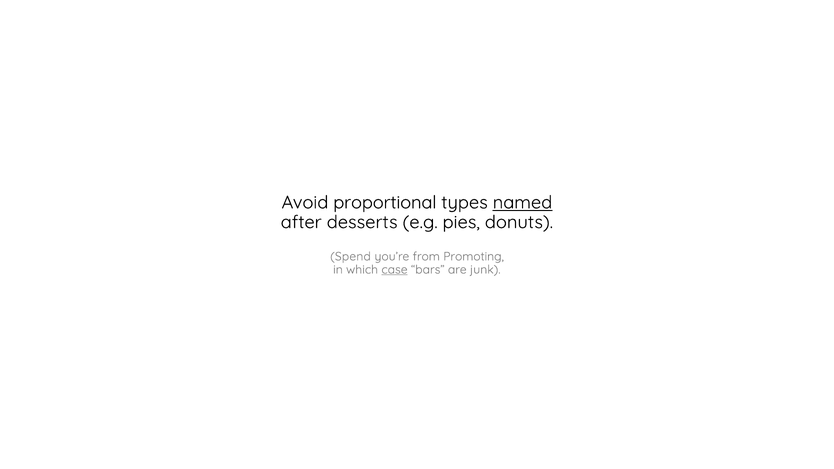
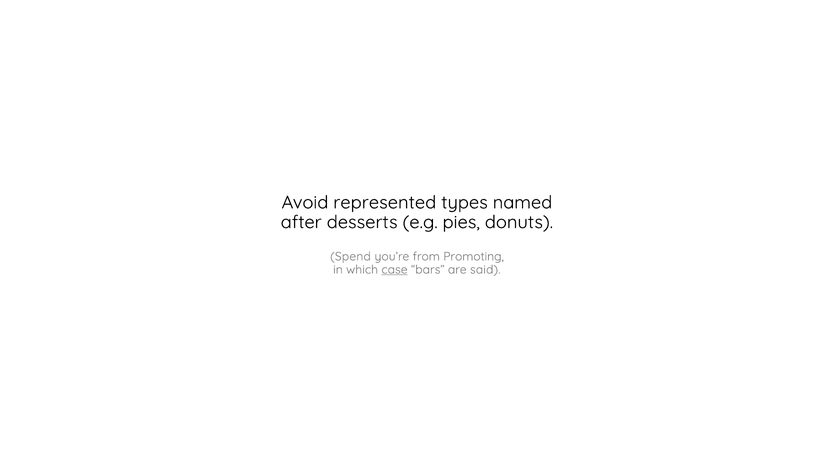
proportional: proportional -> represented
named underline: present -> none
junk: junk -> said
